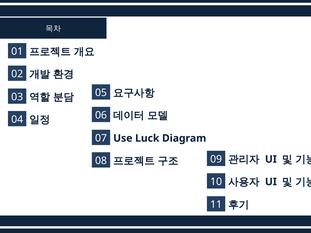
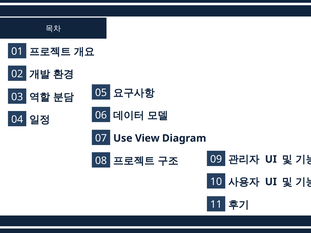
Luck: Luck -> View
